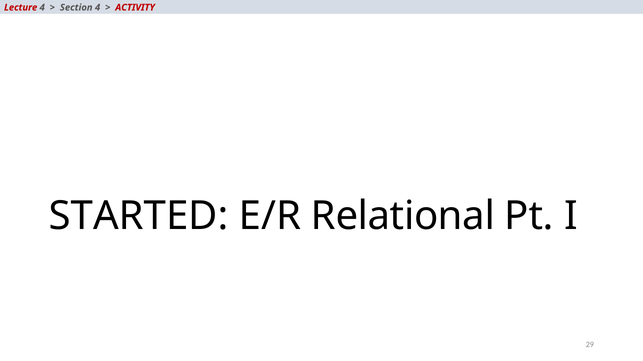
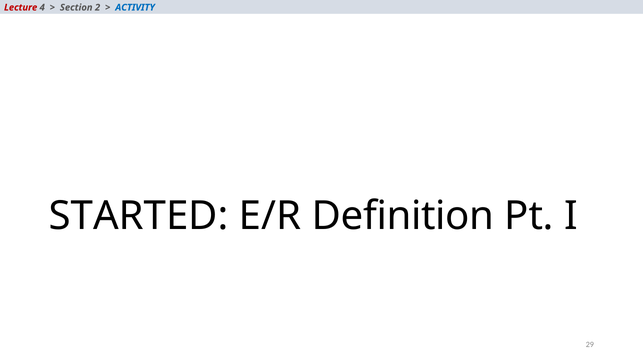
Section 4: 4 -> 2
ACTIVITY colour: red -> blue
Relational: Relational -> Definition
